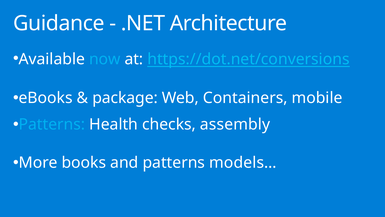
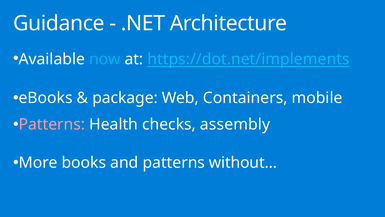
https://dot.net/conversions: https://dot.net/conversions -> https://dot.net/implements
Patterns at (52, 124) colour: light blue -> pink
models…: models… -> without…
